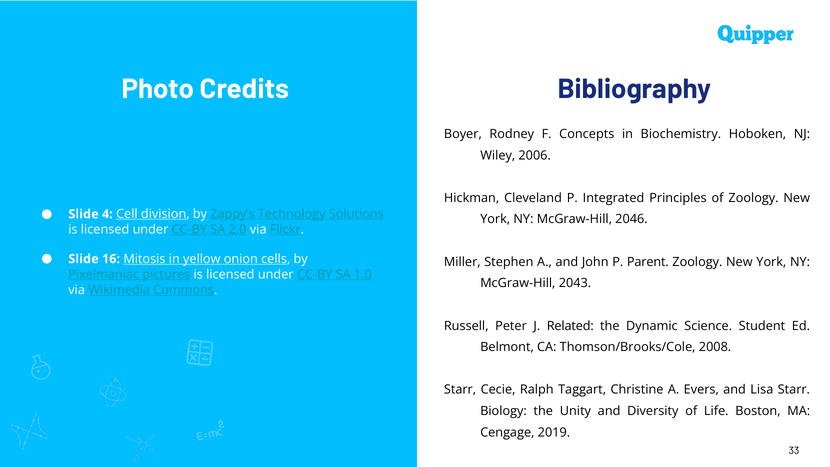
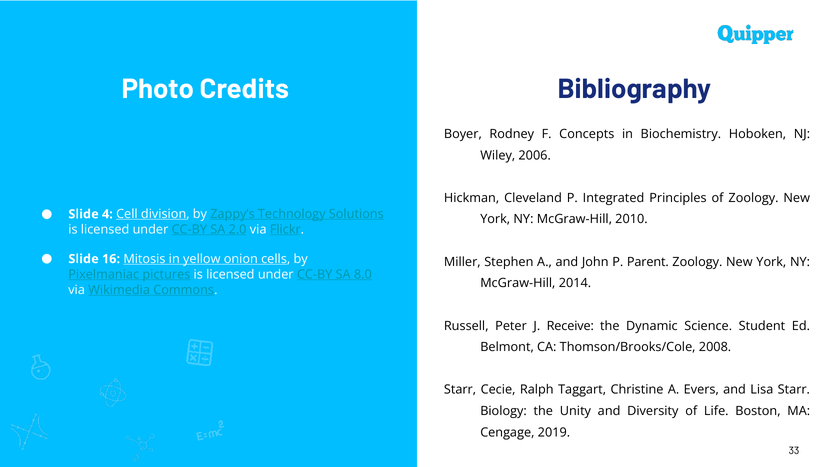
2046: 2046 -> 2010
1.0: 1.0 -> 8.0
2043: 2043 -> 2014
Related: Related -> Receive
